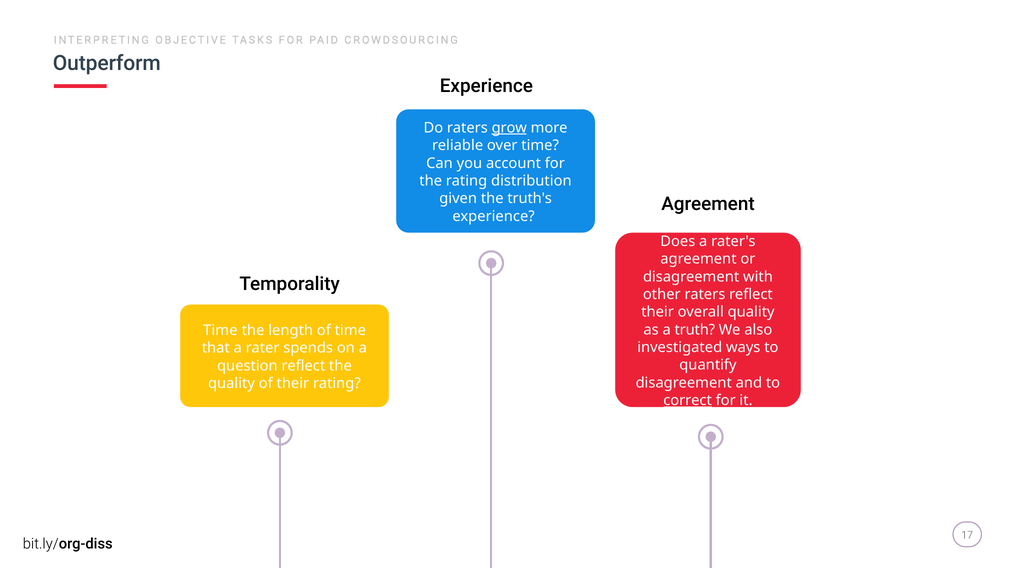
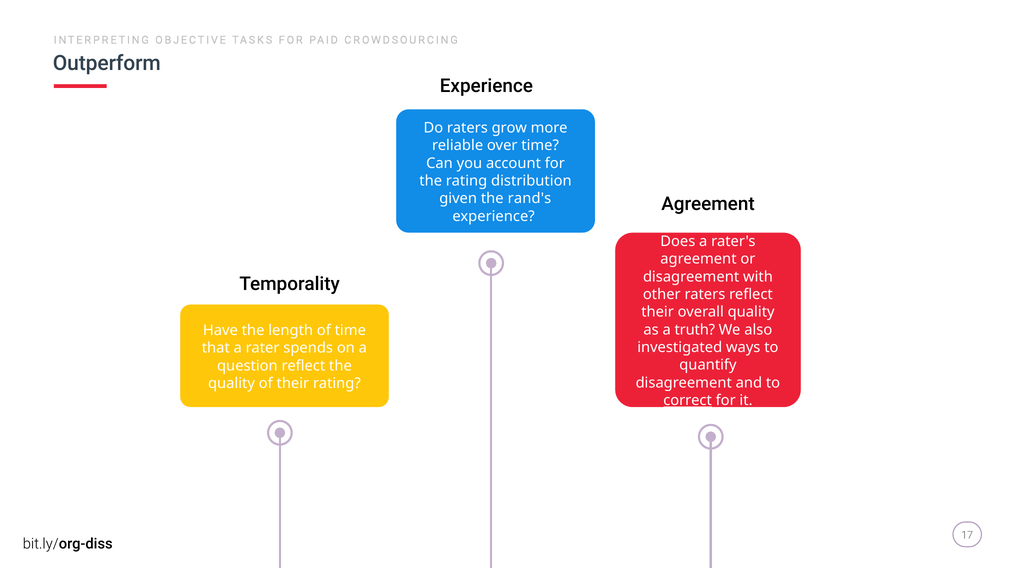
grow underline: present -> none
truth's: truth's -> rand's
Time at (220, 330): Time -> Have
